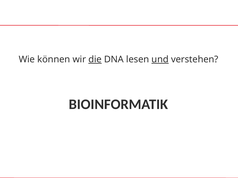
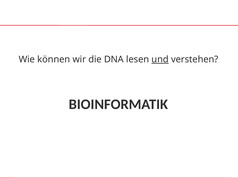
die underline: present -> none
